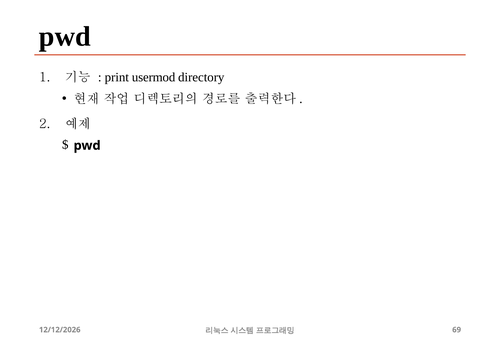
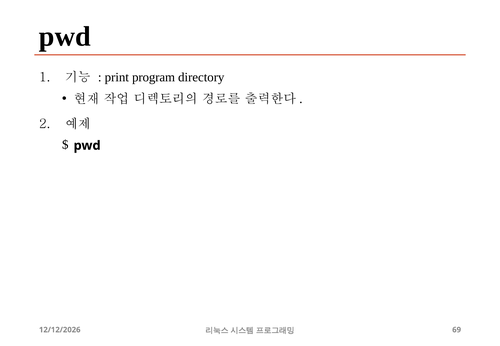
usermod: usermod -> program
